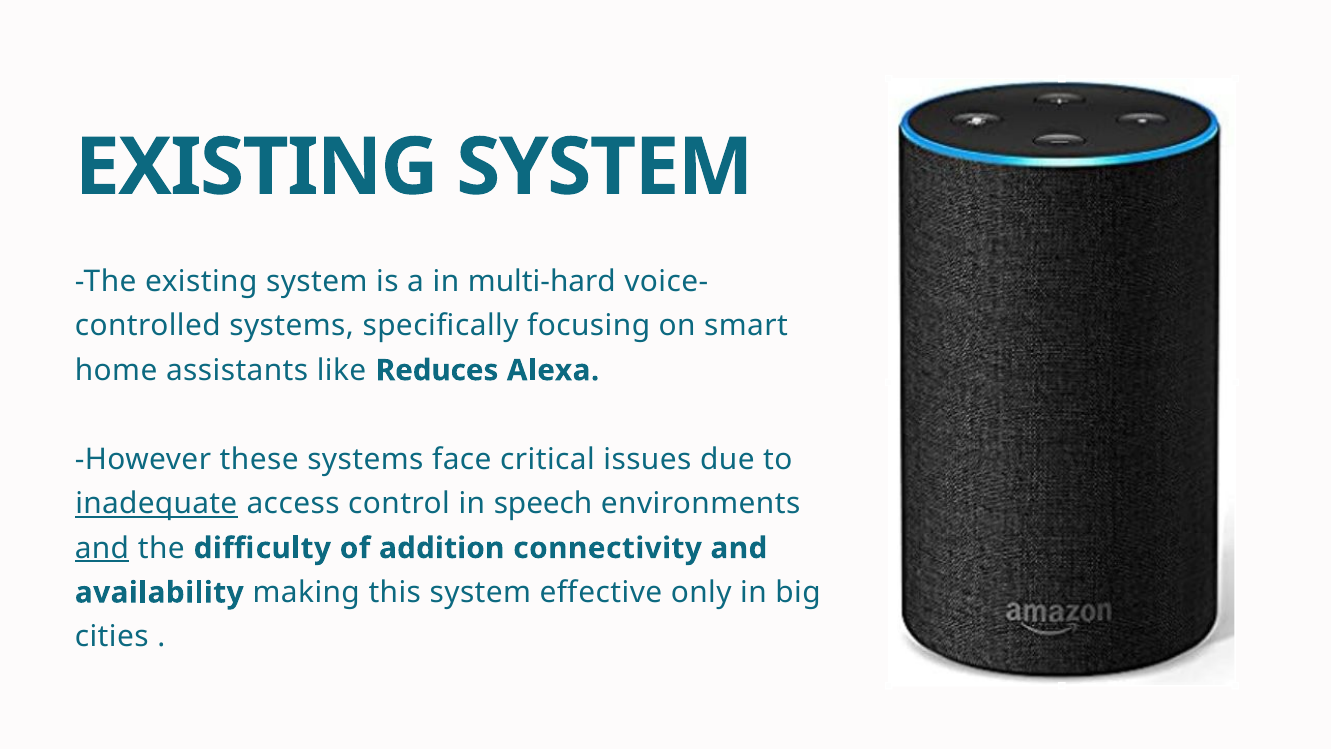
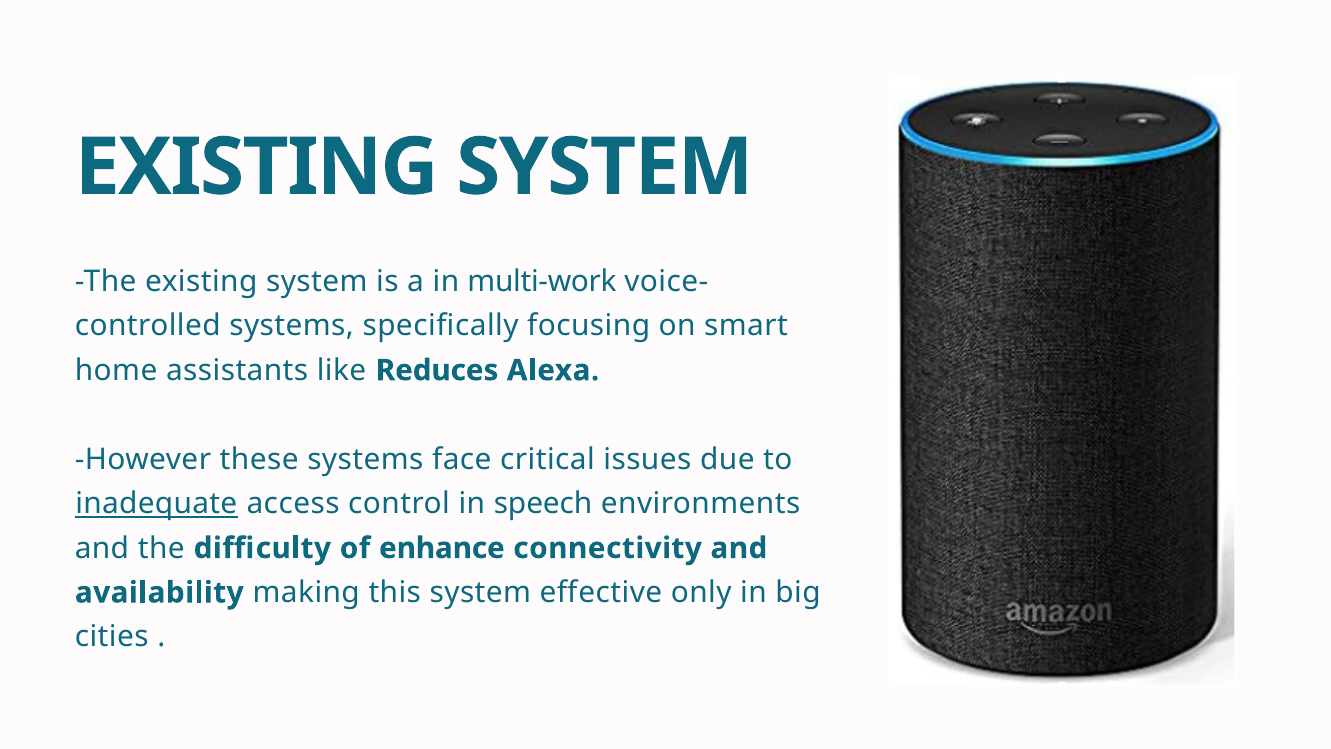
multi-hard: multi-hard -> multi-work
and at (102, 548) underline: present -> none
addition: addition -> enhance
